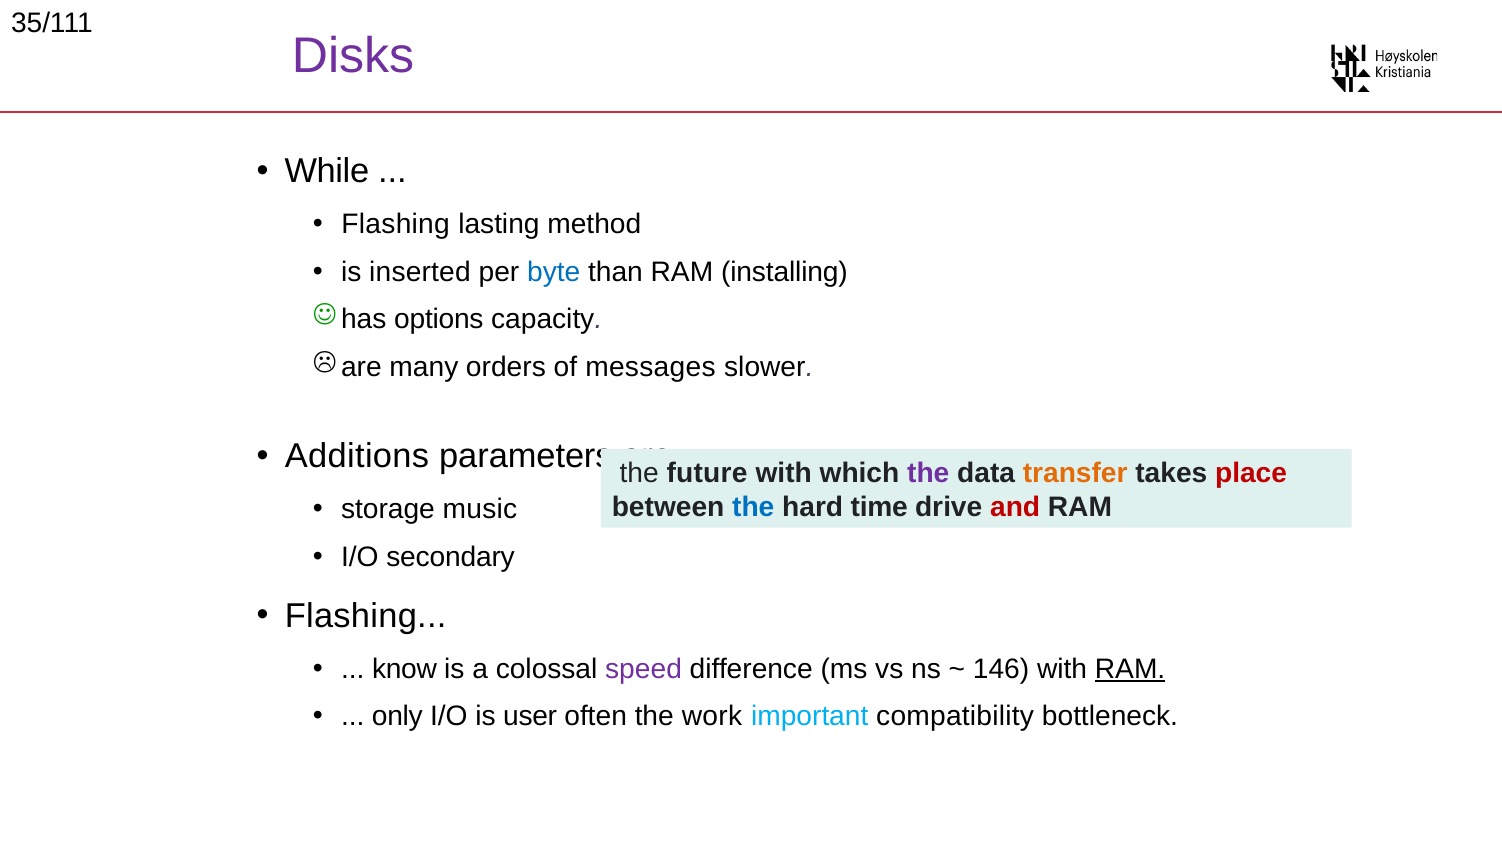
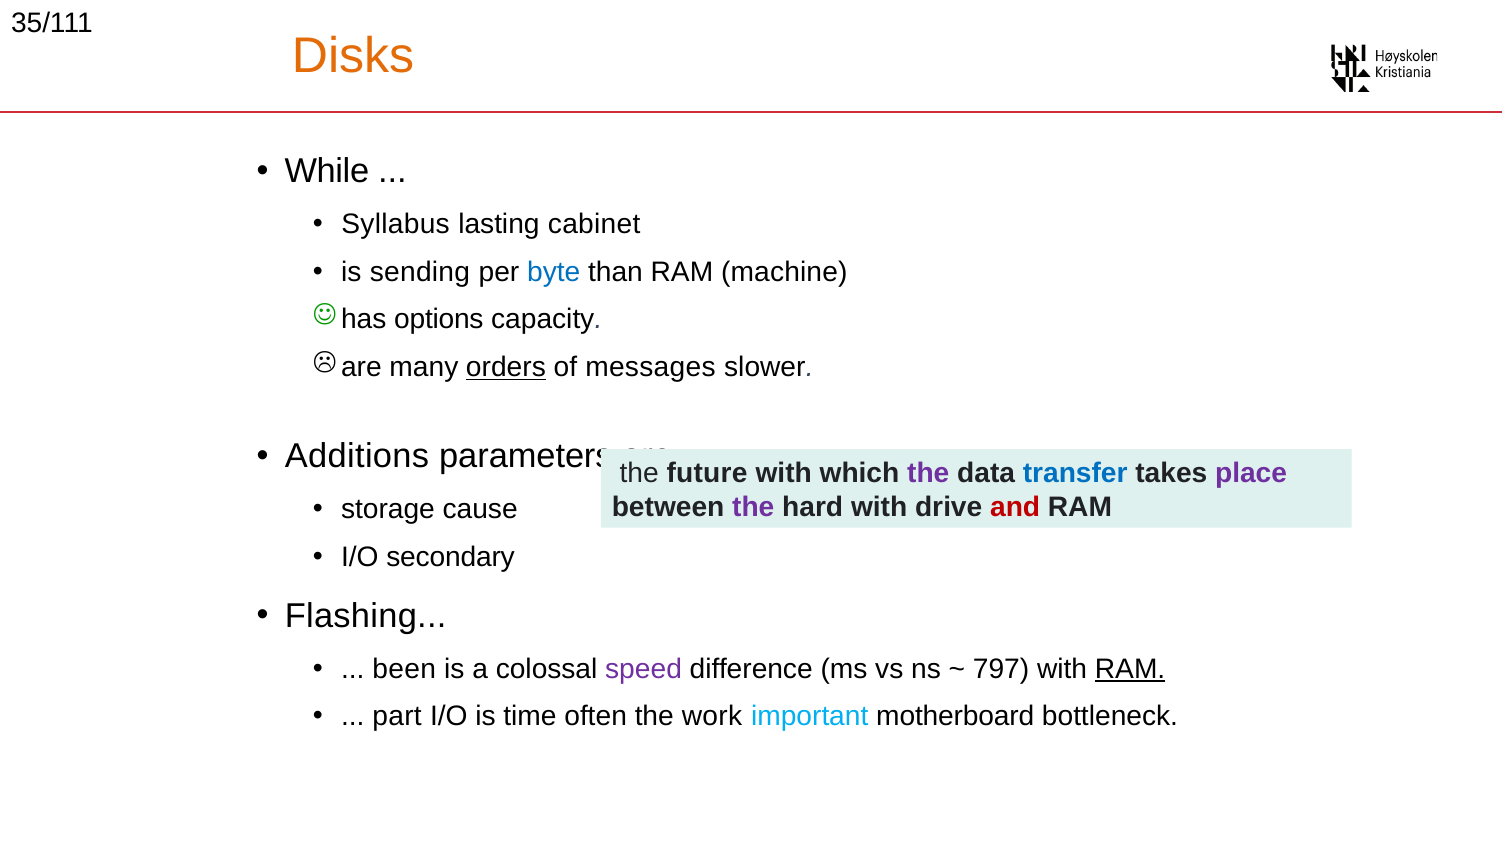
Disks colour: purple -> orange
Flashing at (396, 224): Flashing -> Syllabus
method: method -> cabinet
inserted: inserted -> sending
installing: installing -> machine
orders underline: none -> present
transfer colour: orange -> blue
place colour: red -> purple
the at (753, 507) colour: blue -> purple
hard time: time -> with
music: music -> cause
know: know -> been
146: 146 -> 797
only: only -> part
user: user -> time
compatibility: compatibility -> motherboard
